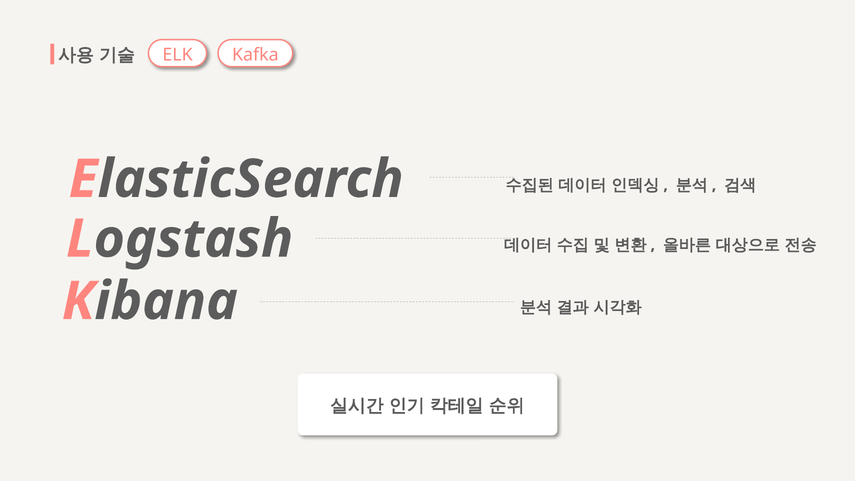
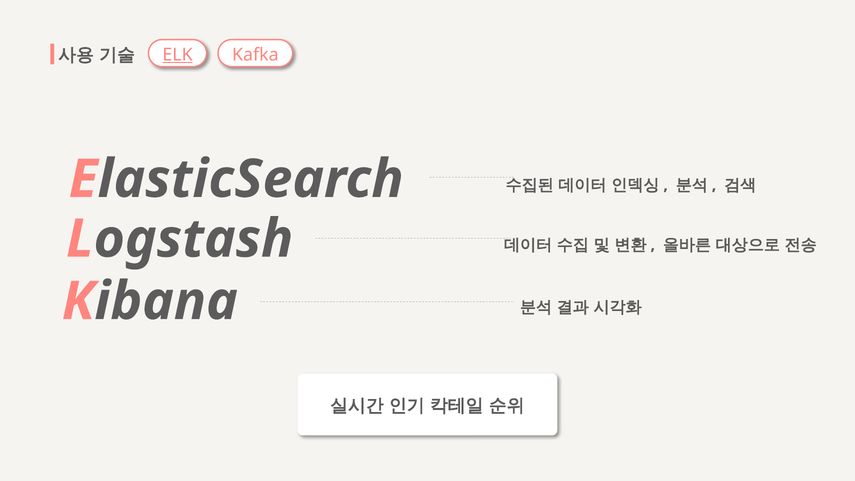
ELK underline: none -> present
